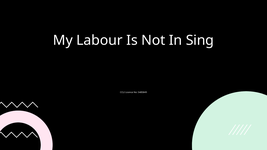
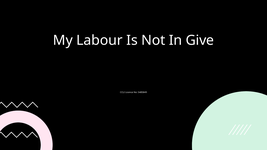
Sing: Sing -> Give
